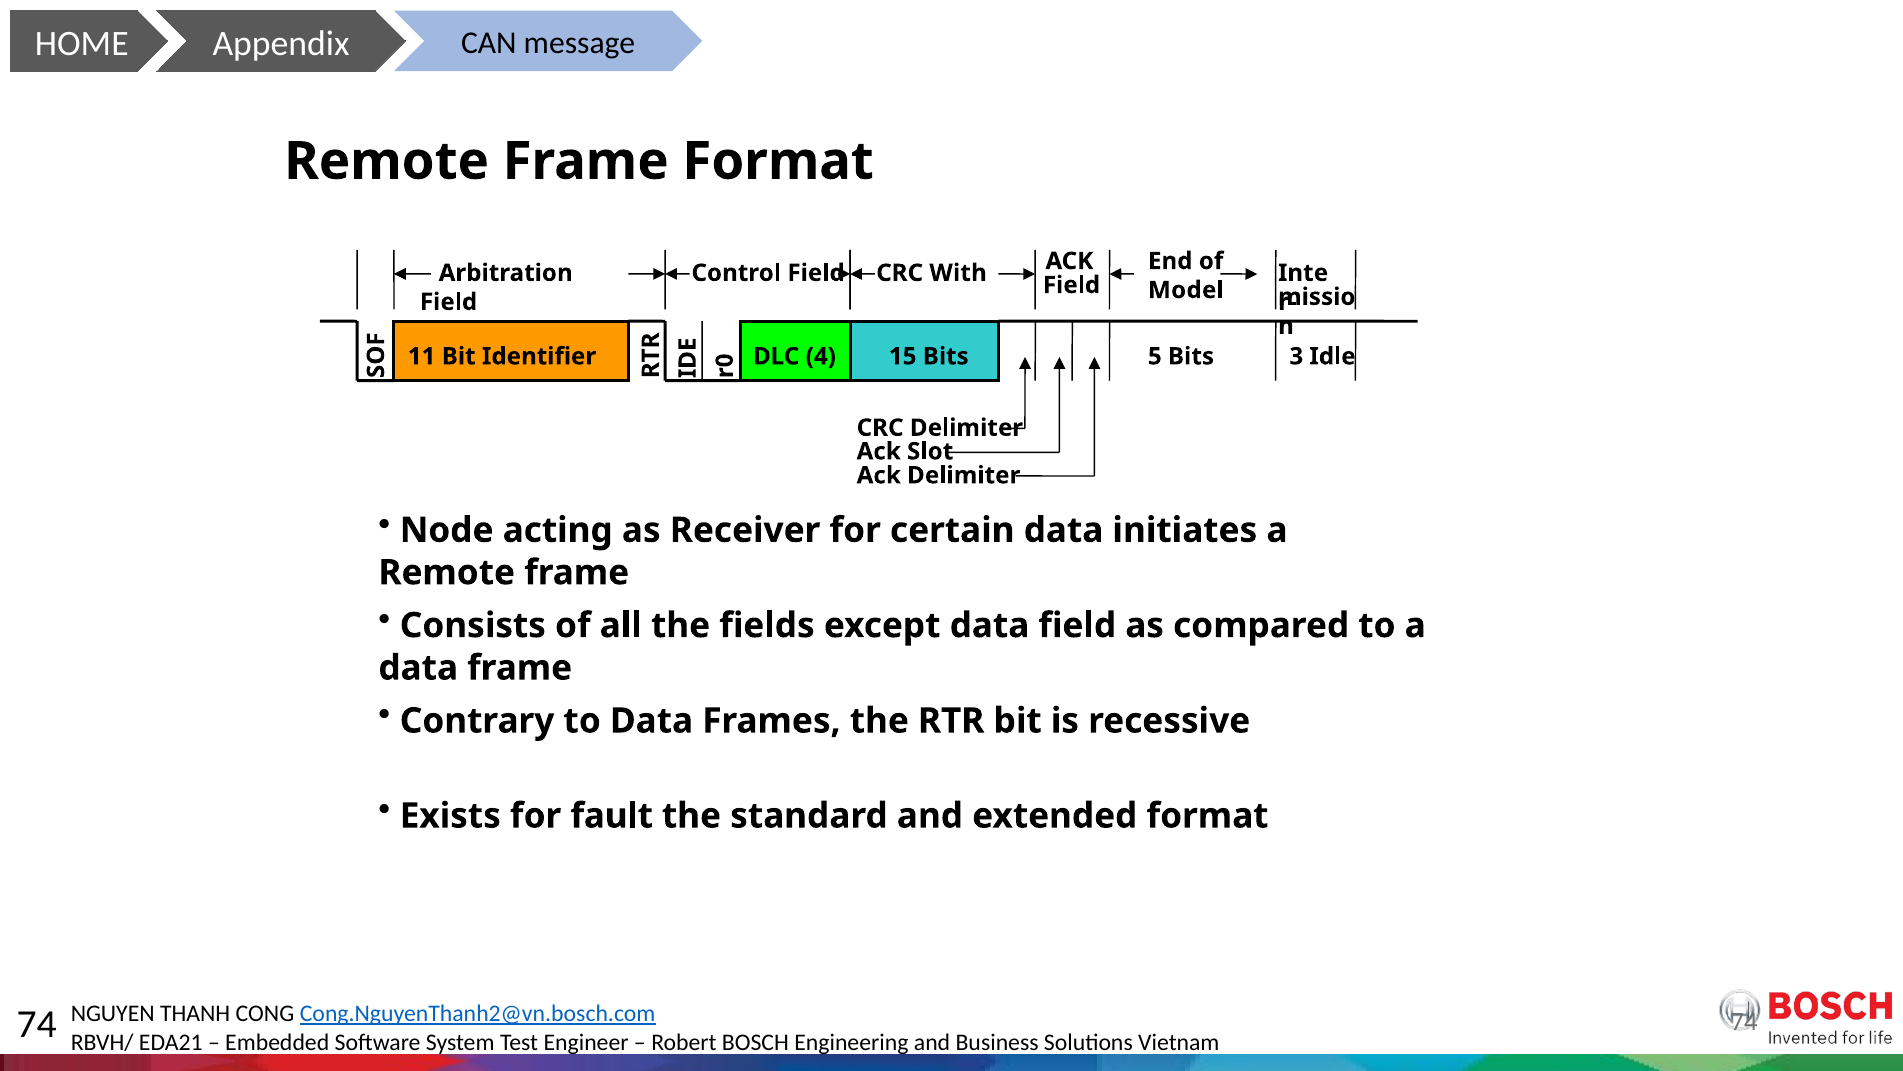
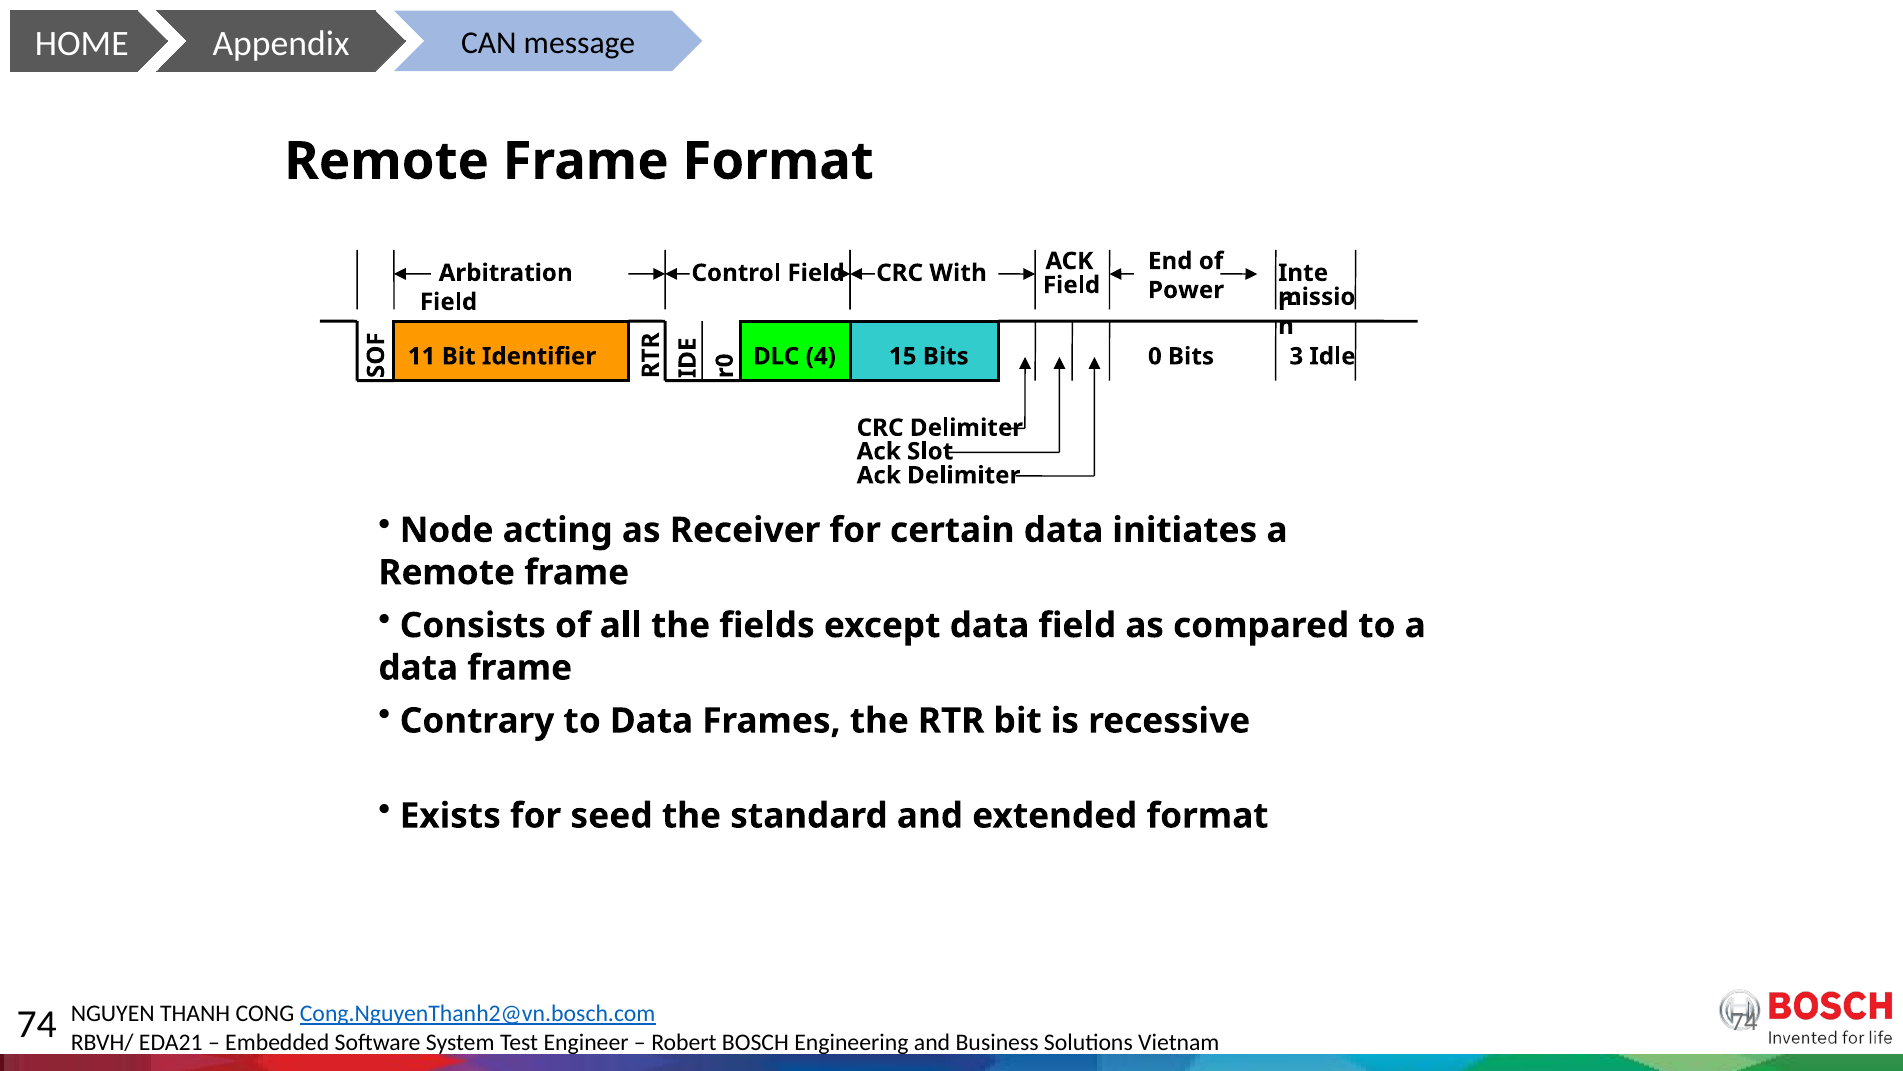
Model: Model -> Power
Bits 5: 5 -> 0
fault: fault -> seed
